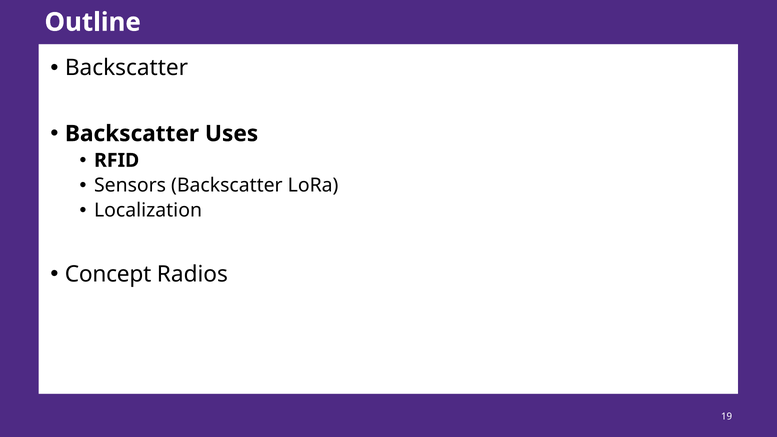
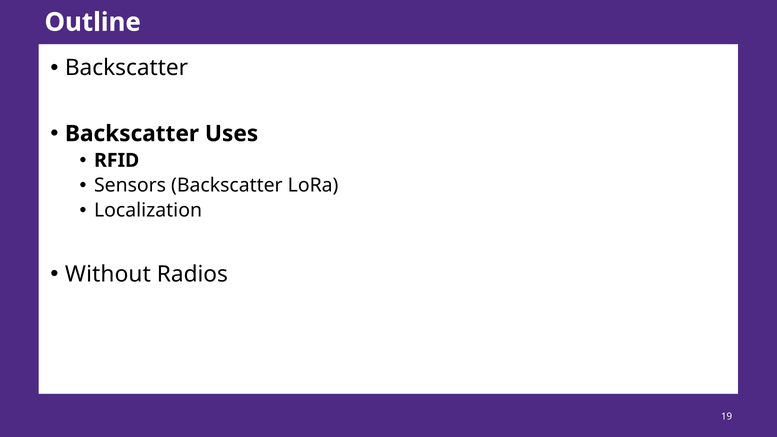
Concept: Concept -> Without
